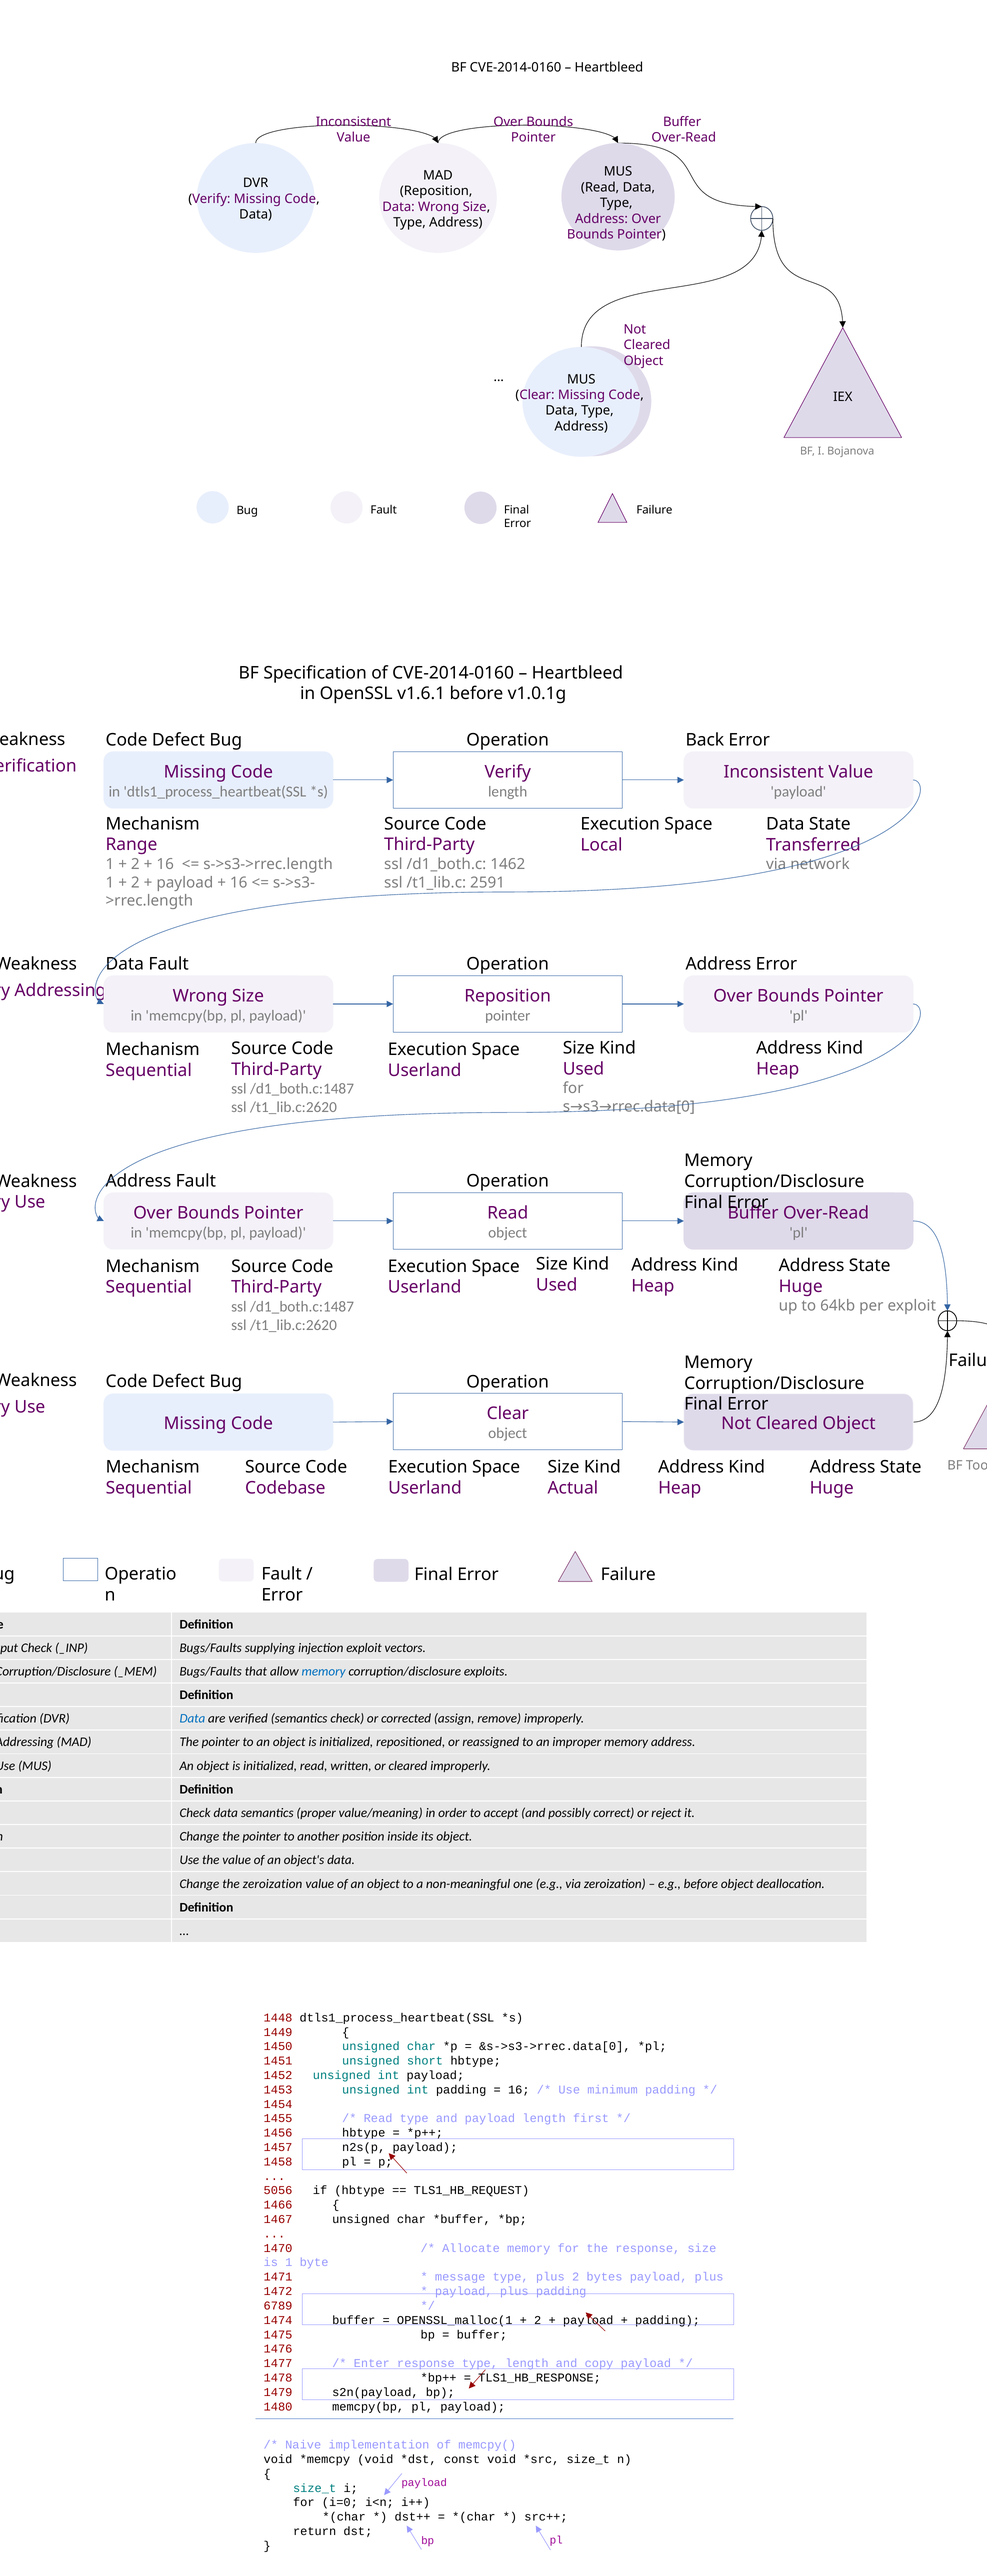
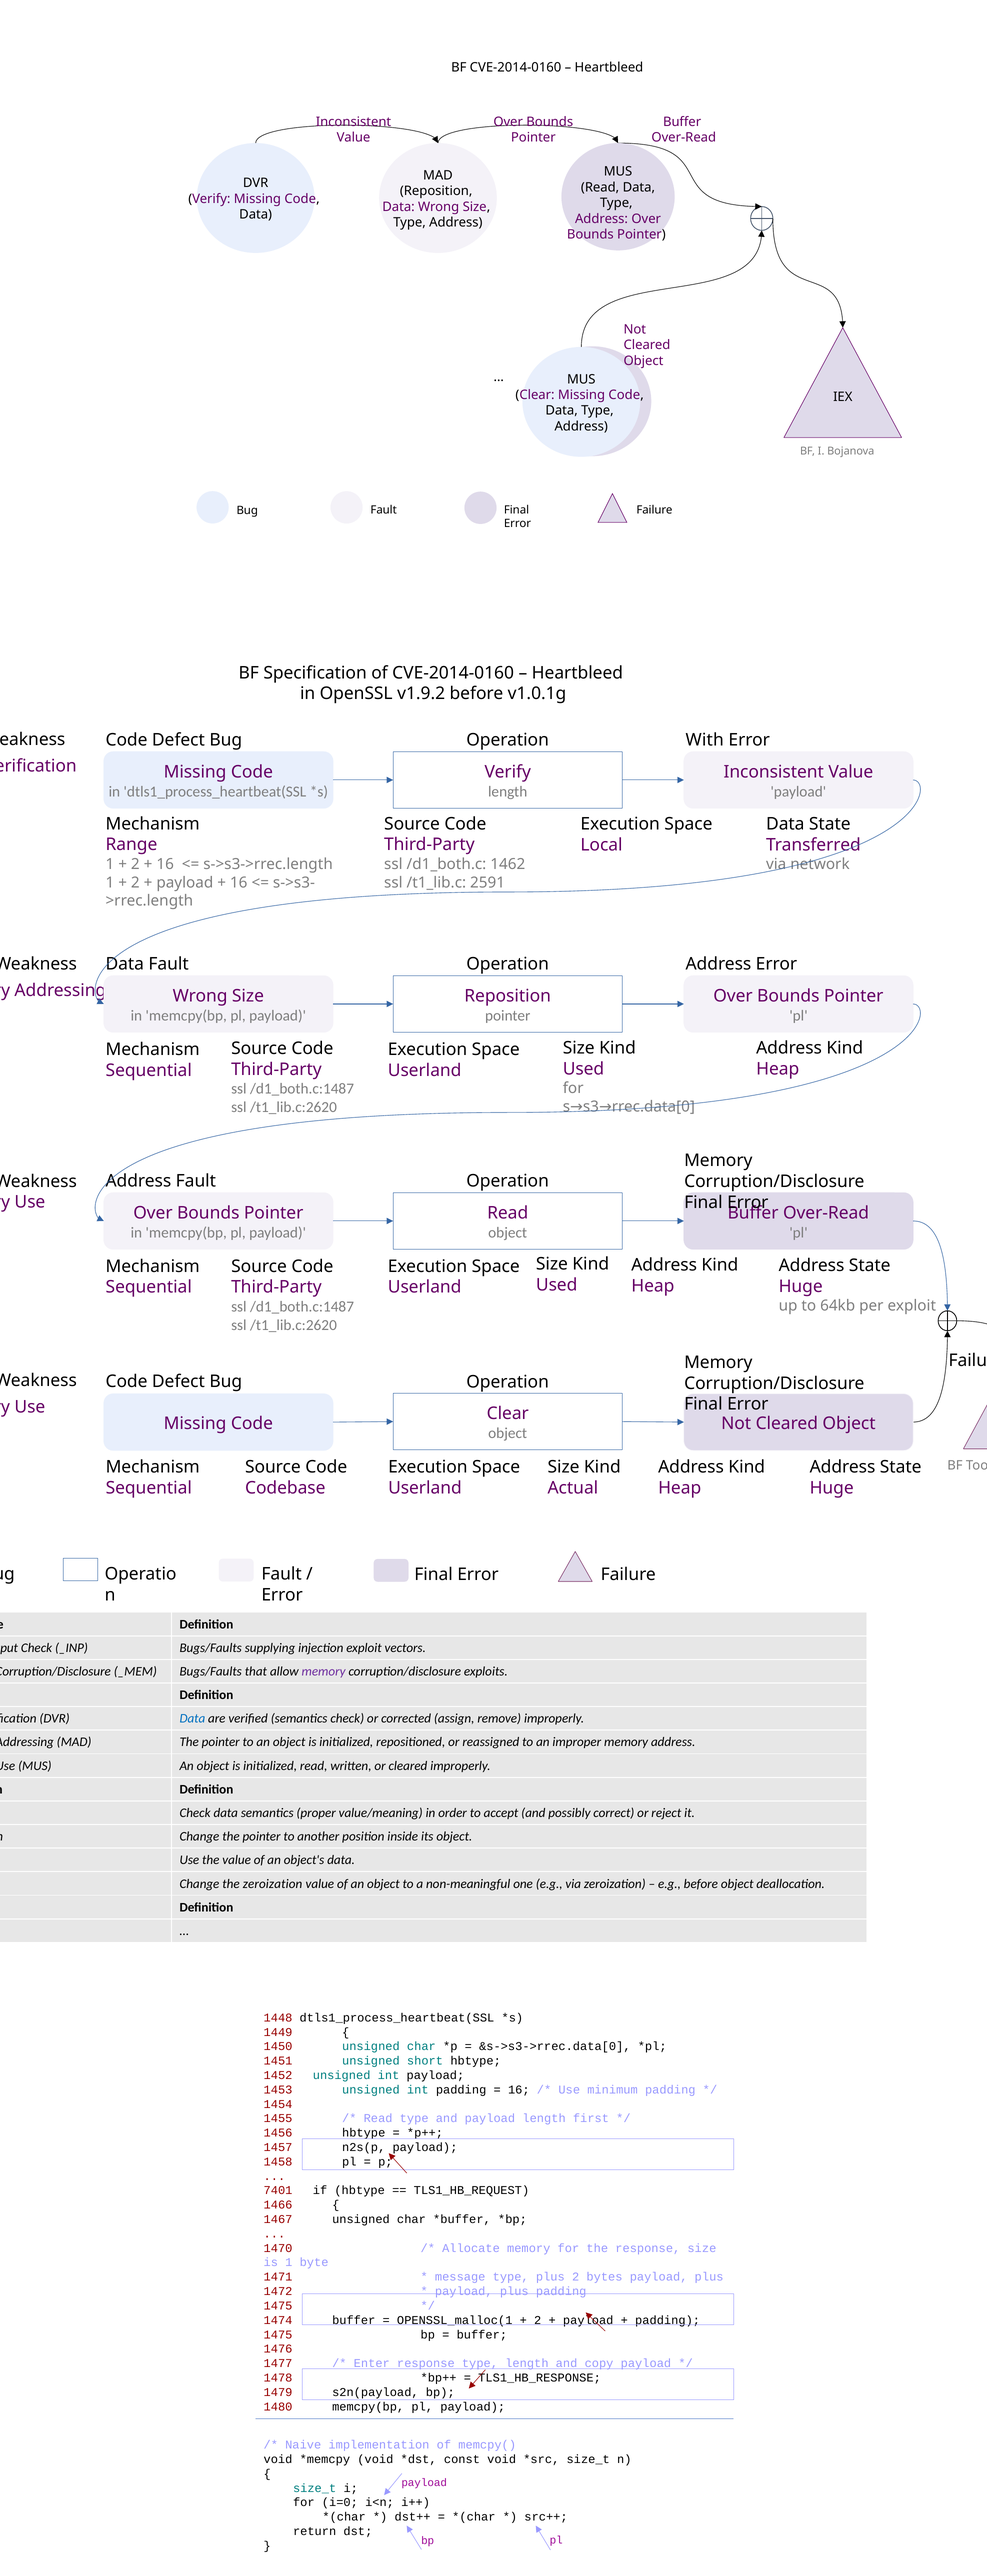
v1.6.1: v1.6.1 -> v1.9.2
Back: Back -> With
memory at (324, 1671) colour: blue -> purple
5056: 5056 -> 7401
6789 at (278, 2305): 6789 -> 1475
